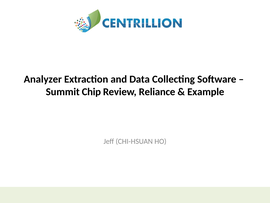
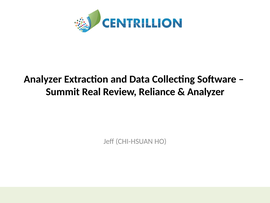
Chip: Chip -> Real
Example at (206, 92): Example -> Analyzer
